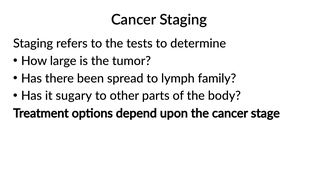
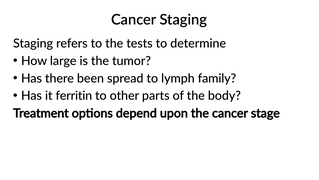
sugary: sugary -> ferritin
